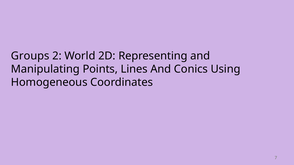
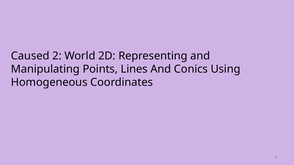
Groups: Groups -> Caused
